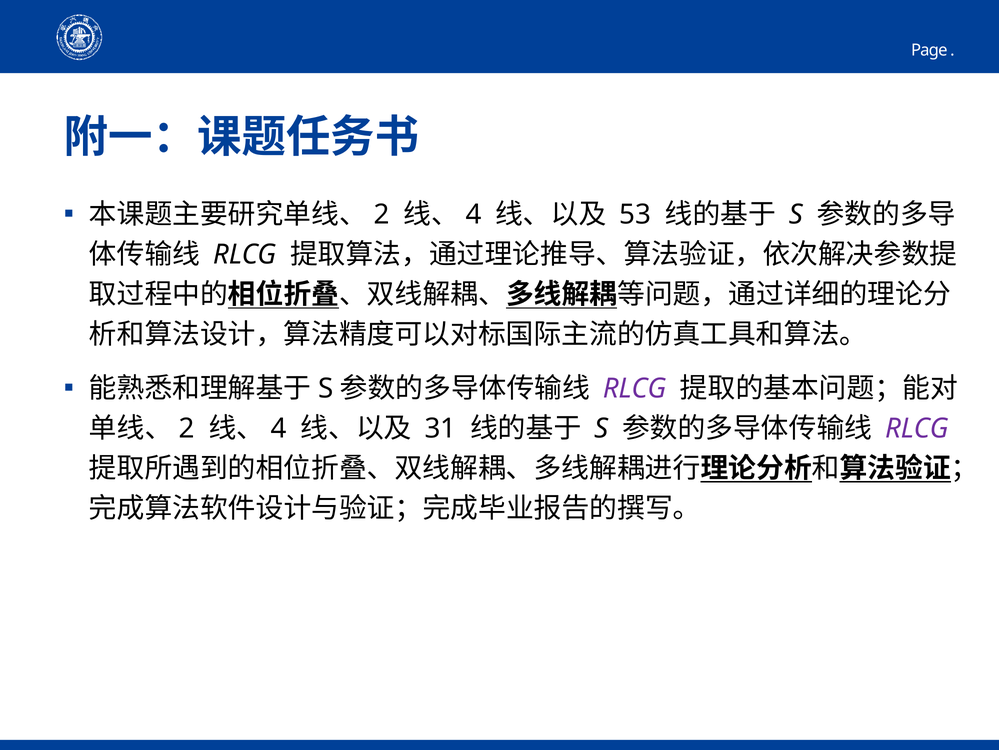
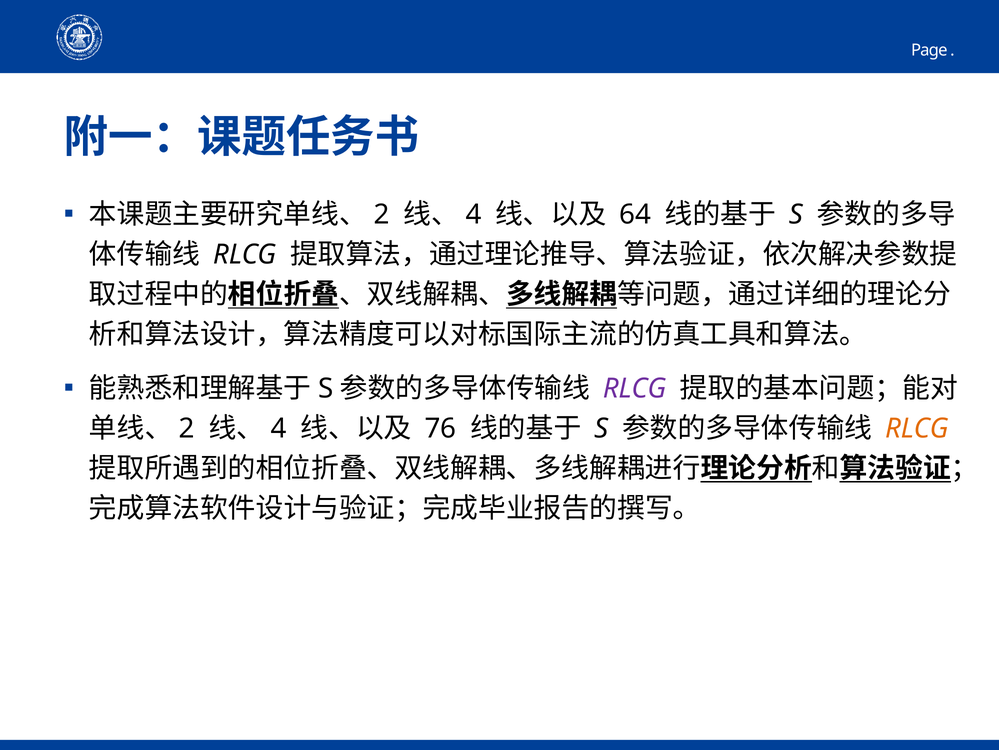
53: 53 -> 64
31: 31 -> 76
RLCG at (917, 428) colour: purple -> orange
